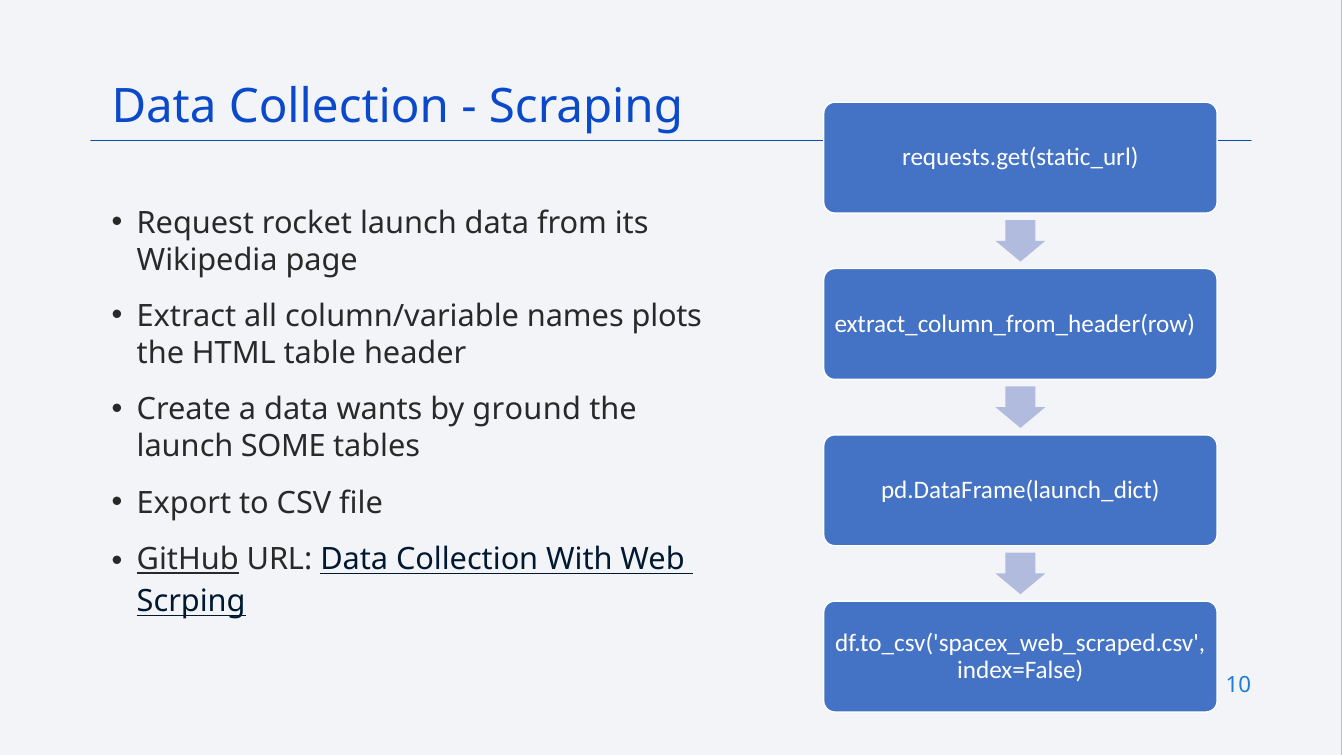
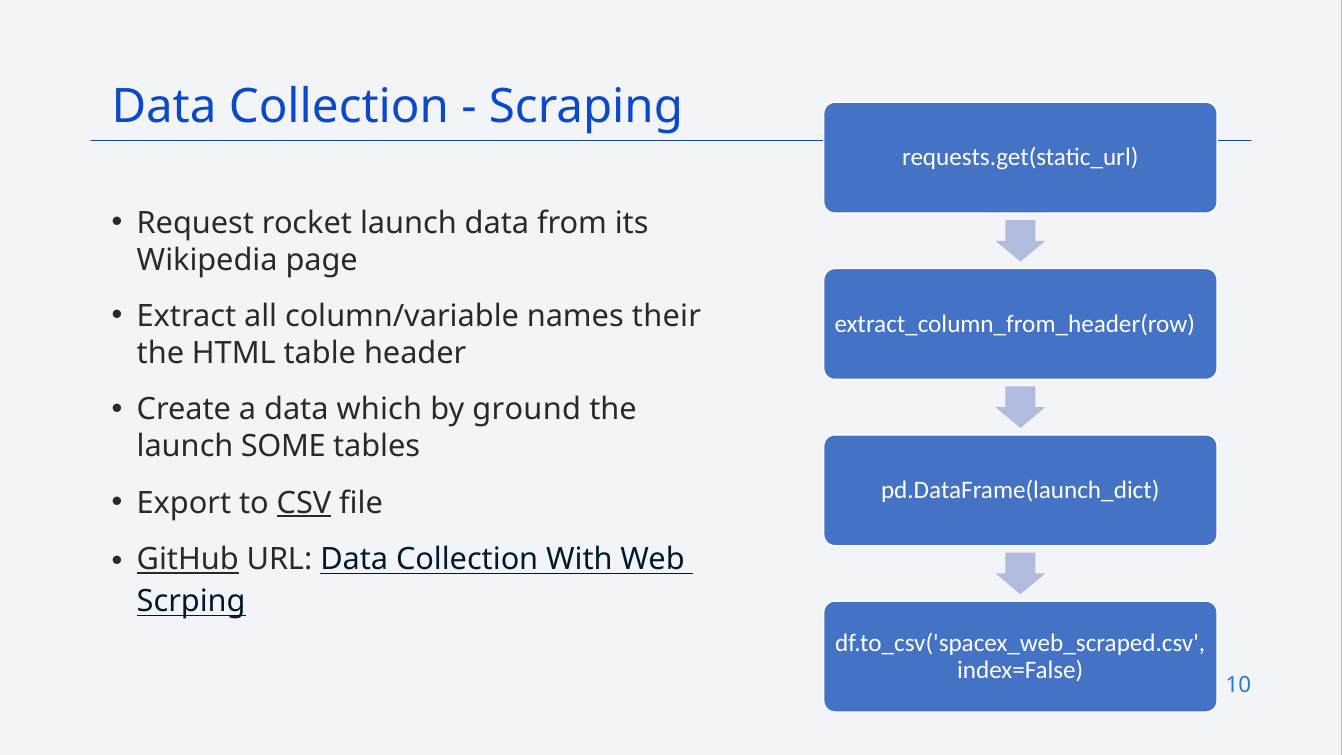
plots: plots -> their
wants: wants -> which
CSV underline: none -> present
